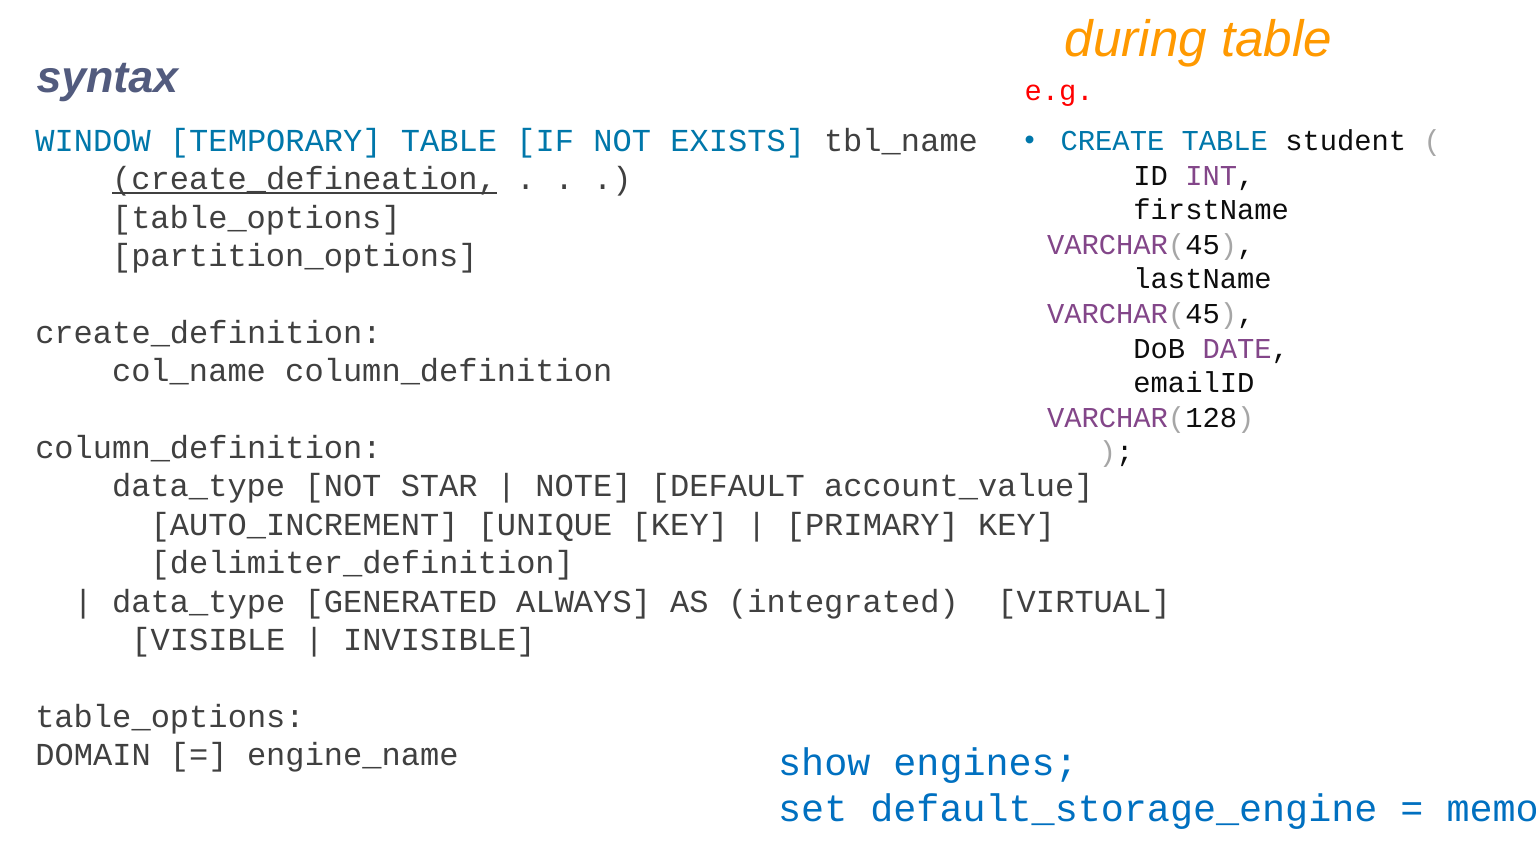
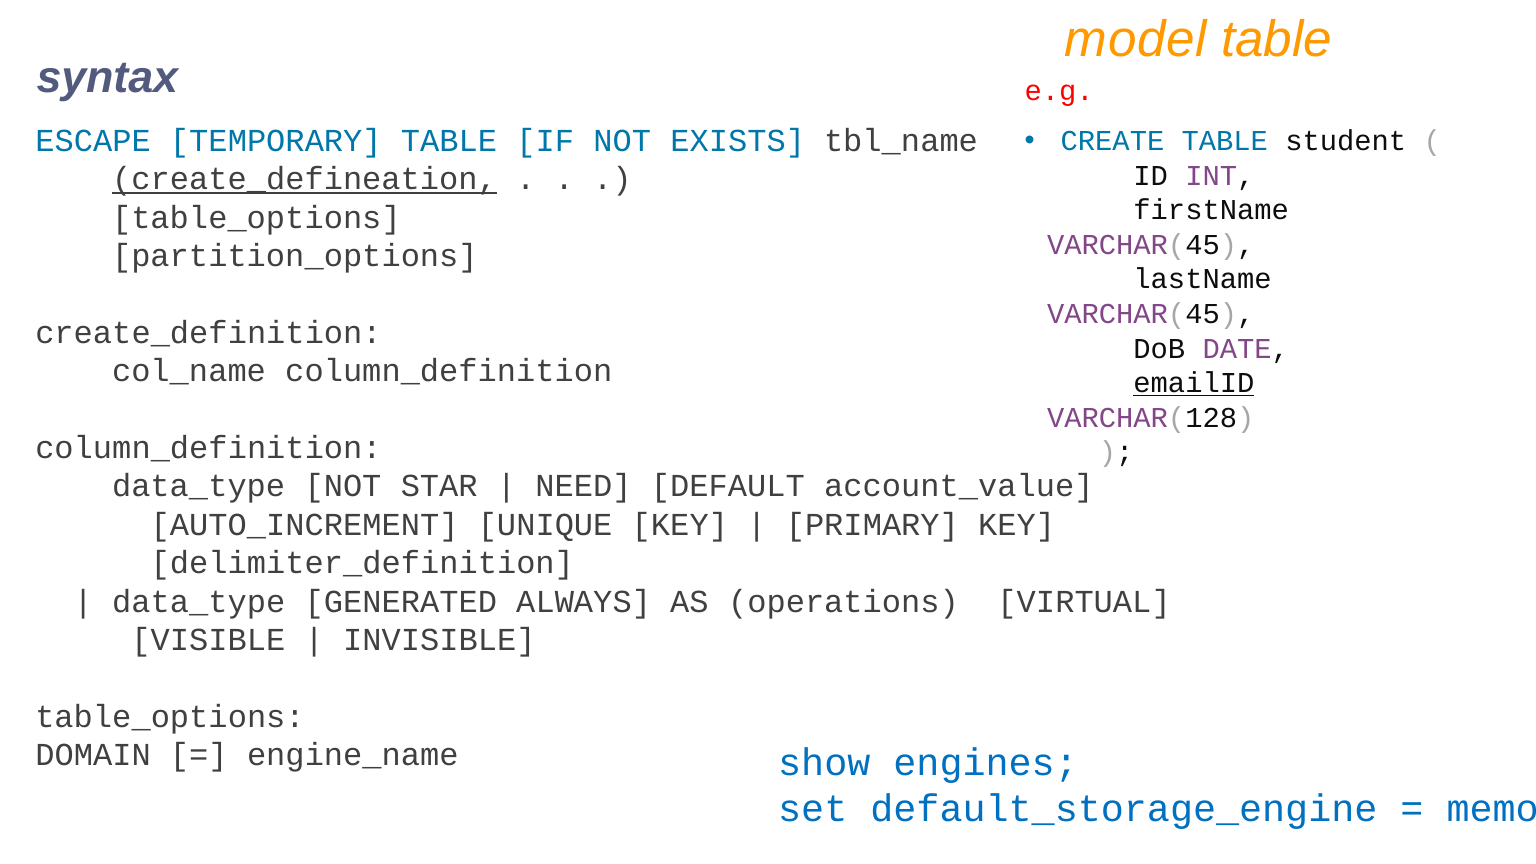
during: during -> model
WINDOW: WINDOW -> ESCAPE
emailID underline: none -> present
NOTE: NOTE -> NEED
integrated: integrated -> operations
